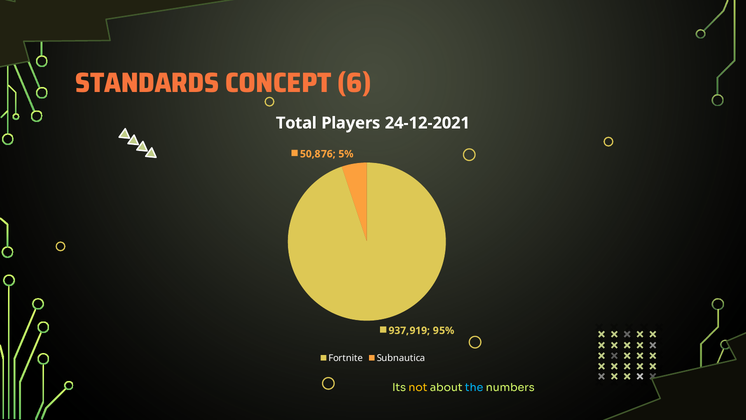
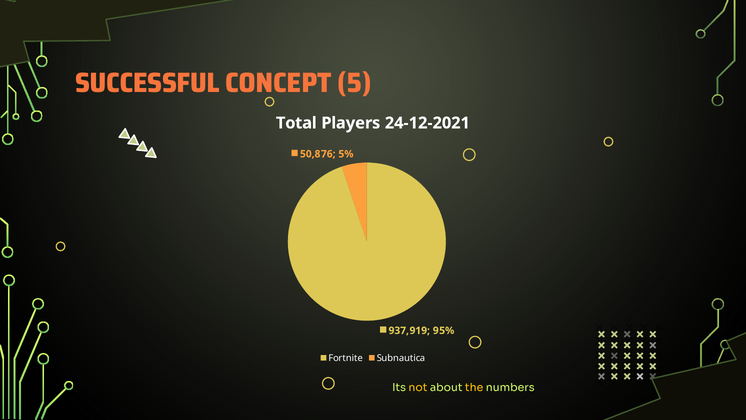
STANDARDS: STANDARDS -> SUCCESSFUL
6: 6 -> 5
the colour: light blue -> yellow
